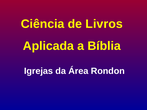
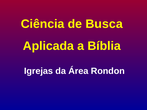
Livros: Livros -> Busca
